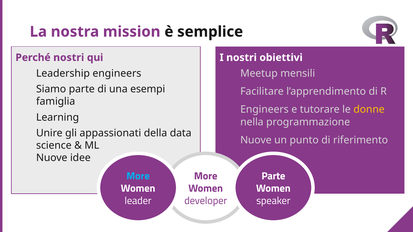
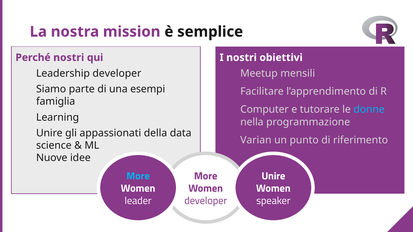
Leadership engineers: engineers -> developer
Engineers at (264, 110): Engineers -> Computer
donne colour: yellow -> light blue
Nuove at (256, 140): Nuove -> Varian
Parte at (273, 176): Parte -> Unire
